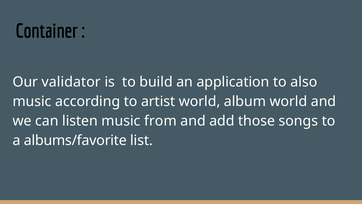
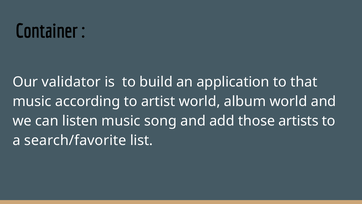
also: also -> that
from: from -> song
songs: songs -> artists
albums/favorite: albums/favorite -> search/favorite
